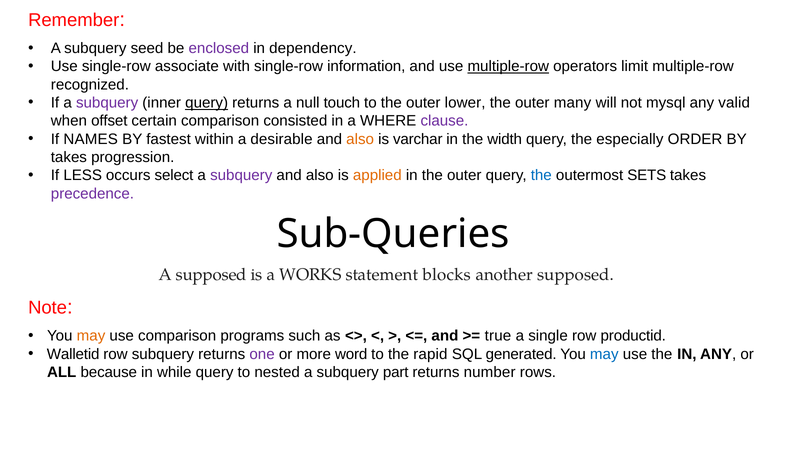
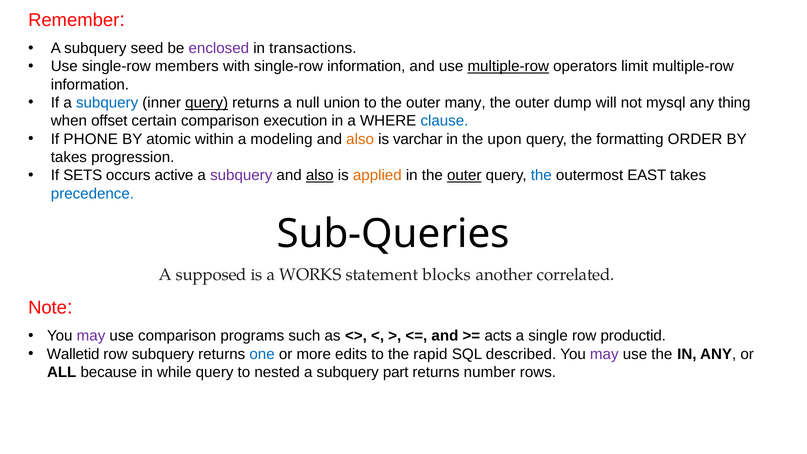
dependency: dependency -> transactions
associate: associate -> members
recognized at (90, 85): recognized -> information
subquery at (107, 103) colour: purple -> blue
touch: touch -> union
lower: lower -> many
many: many -> dump
valid: valid -> thing
consisted: consisted -> execution
clause colour: purple -> blue
NAMES: NAMES -> PHONE
fastest: fastest -> atomic
desirable: desirable -> modeling
width: width -> upon
especially: especially -> formatting
LESS: LESS -> SETS
select: select -> active
also at (320, 175) underline: none -> present
outer at (464, 175) underline: none -> present
SETS: SETS -> EAST
precedence colour: purple -> blue
another supposed: supposed -> correlated
may at (91, 336) colour: orange -> purple
true: true -> acts
one colour: purple -> blue
word: word -> edits
generated: generated -> described
may at (604, 354) colour: blue -> purple
